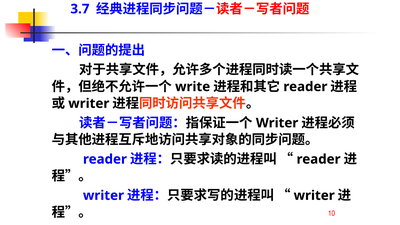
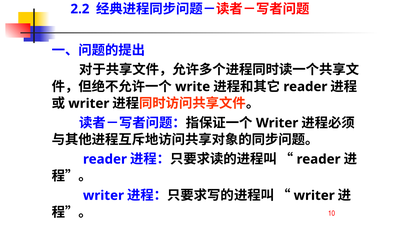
3.7: 3.7 -> 2.2
